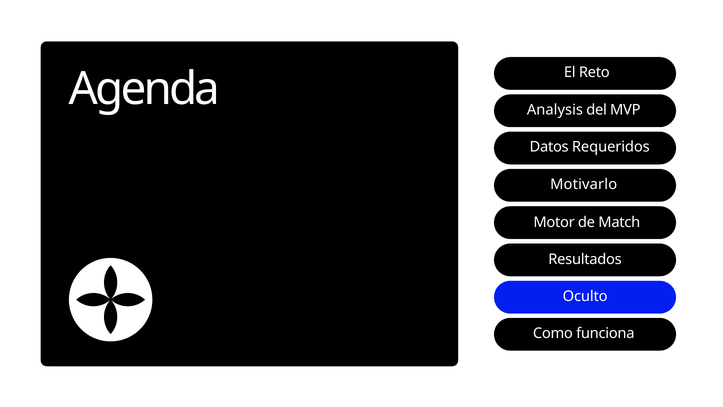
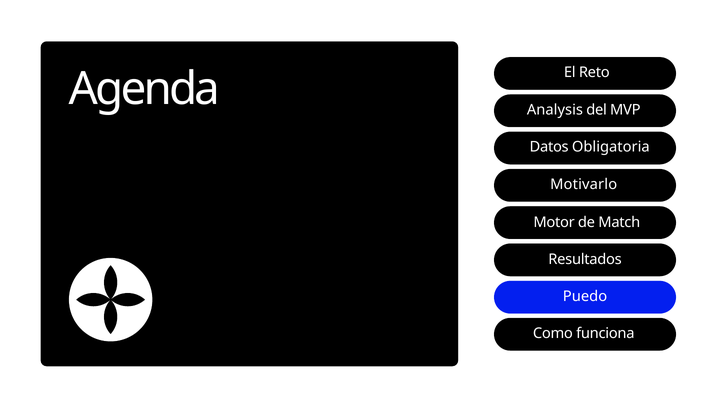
Requeridos: Requeridos -> Obligatoria
Oculto: Oculto -> Puedo
